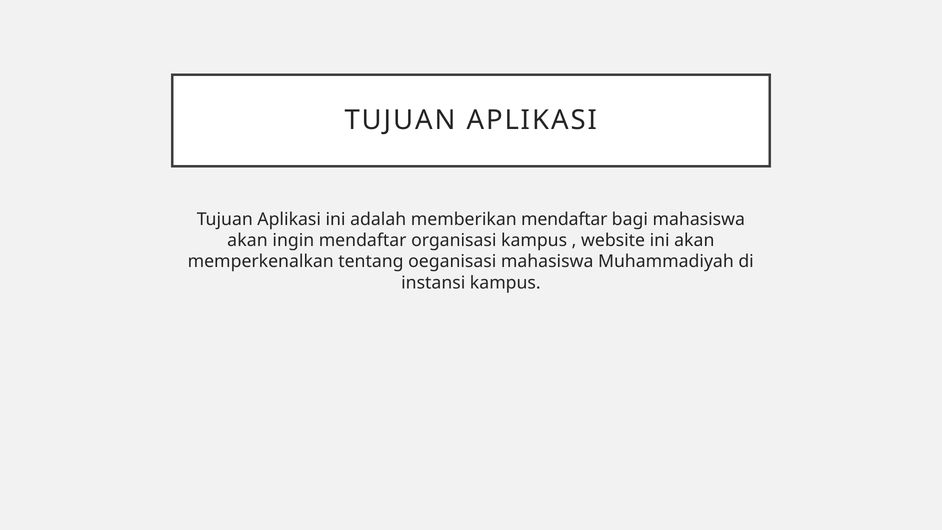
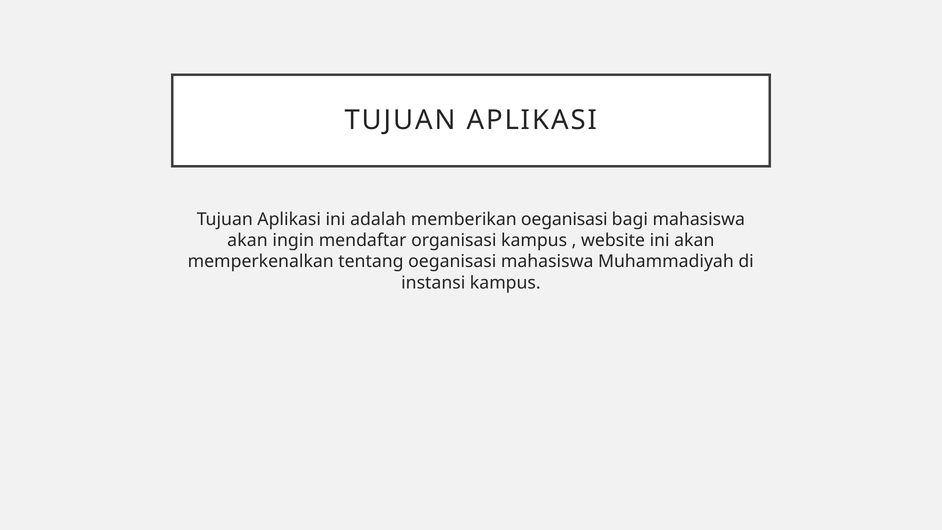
memberikan mendaftar: mendaftar -> oeganisasi
